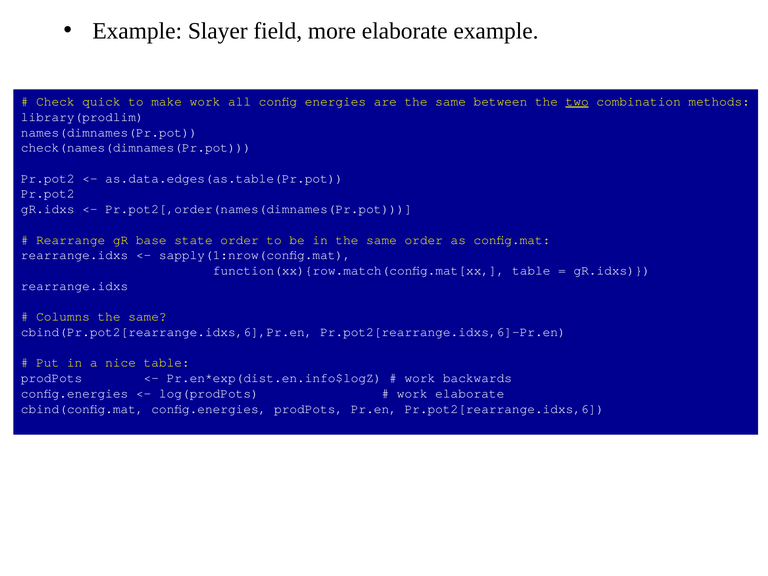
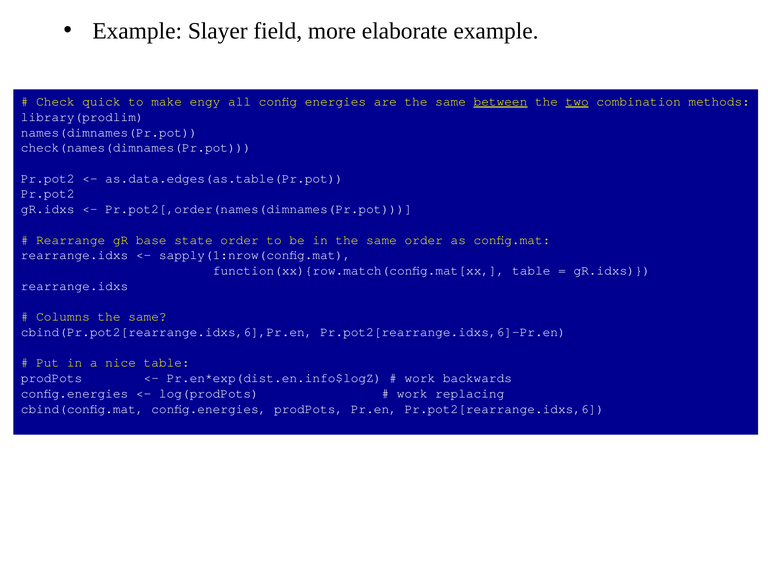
make work: work -> engy
between underline: none -> present
work elaborate: elaborate -> replacing
